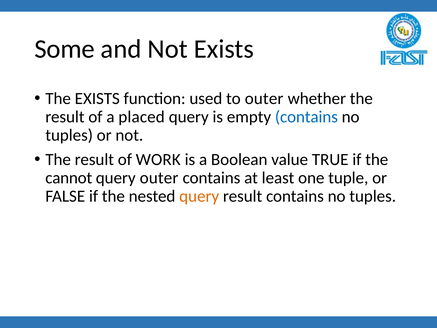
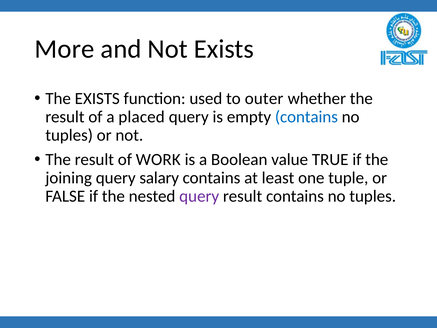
Some: Some -> More
cannot: cannot -> joining
query outer: outer -> salary
query at (199, 196) colour: orange -> purple
